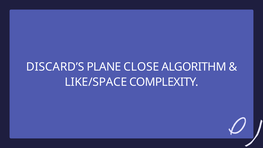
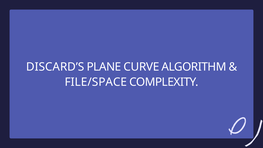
CLOSE: CLOSE -> CURVE
LIKE/SPACE: LIKE/SPACE -> FILE/SPACE
